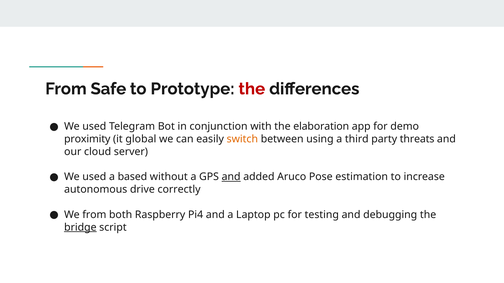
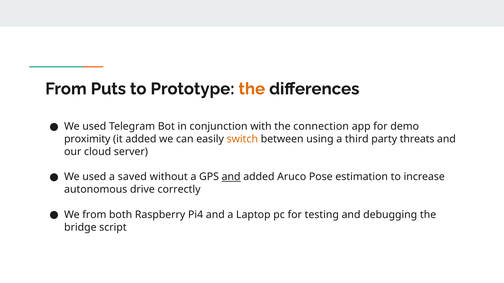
Safe: Safe -> Puts
the at (252, 89) colour: red -> orange
elaboration: elaboration -> connection
it global: global -> added
based: based -> saved
bridge underline: present -> none
